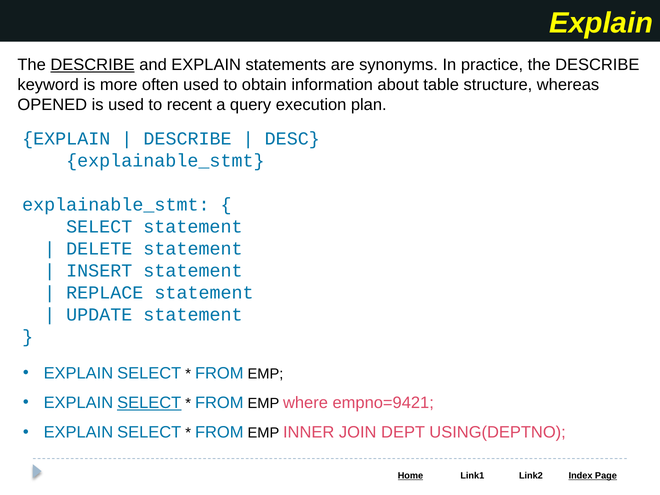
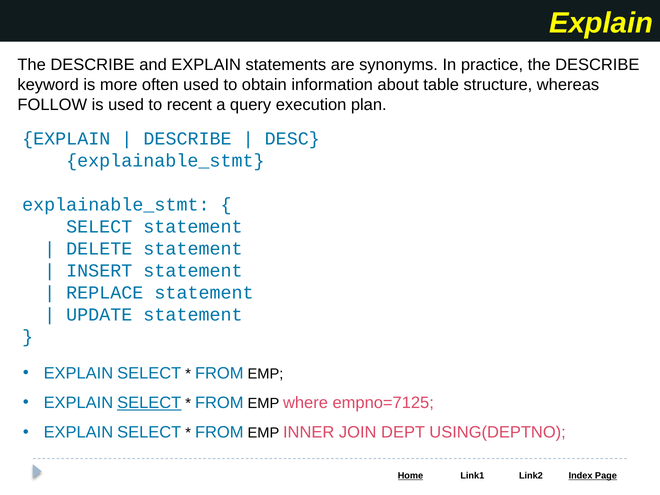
DESCRIBE at (93, 65) underline: present -> none
OPENED: OPENED -> FOLLOW
empno=9421: empno=9421 -> empno=7125
